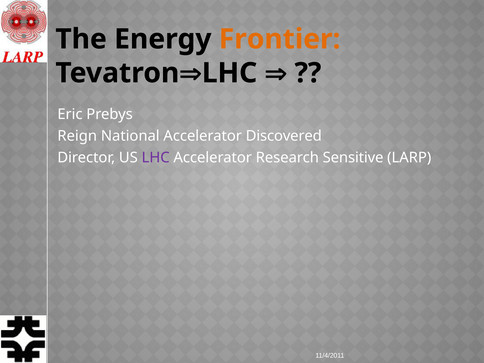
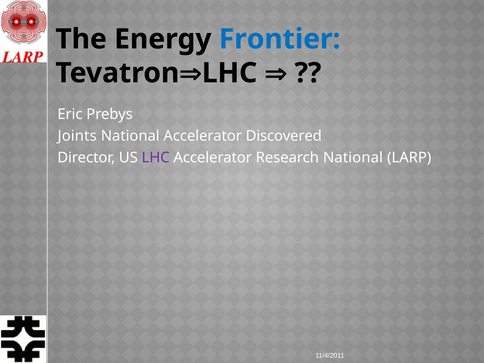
Frontier colour: orange -> blue
Reign: Reign -> Joints
Research Sensitive: Sensitive -> National
